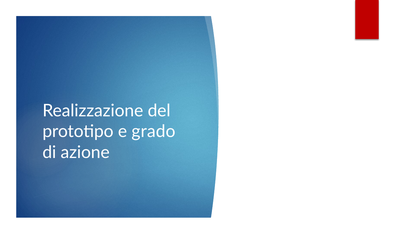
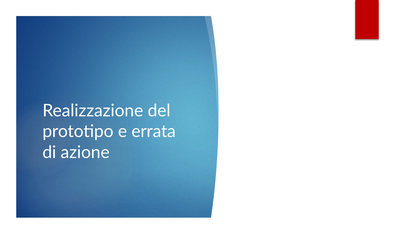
grado: grado -> errata
